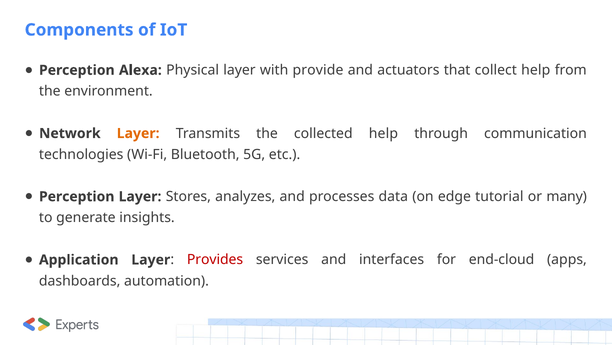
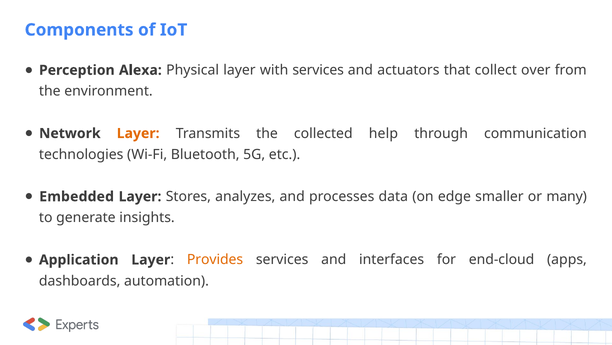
with provide: provide -> services
collect help: help -> over
Perception at (77, 196): Perception -> Embedded
tutorial: tutorial -> smaller
Provides colour: red -> orange
